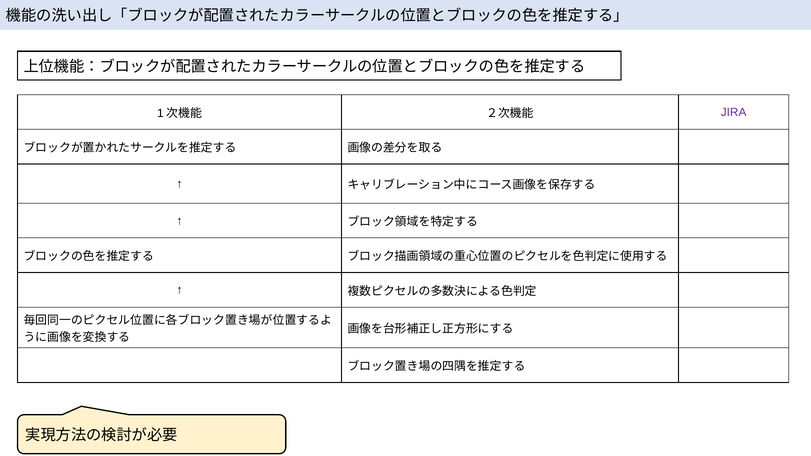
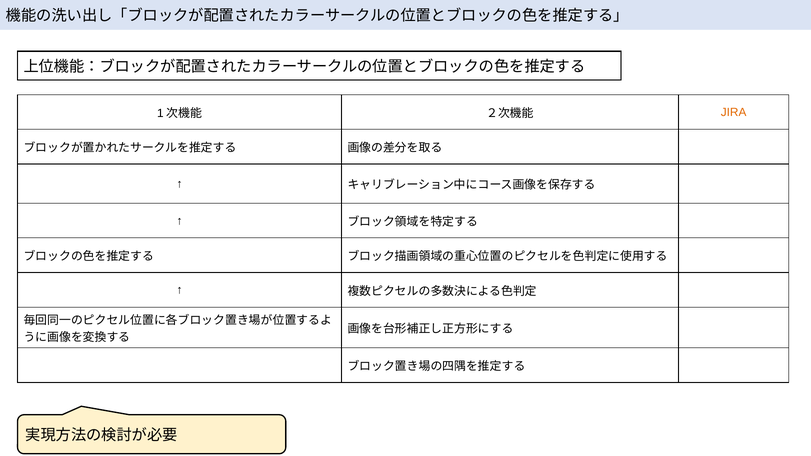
JIRA colour: purple -> orange
